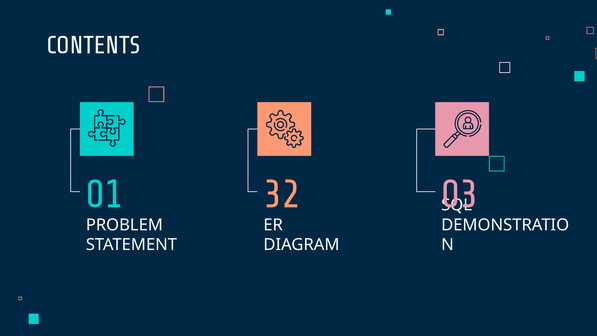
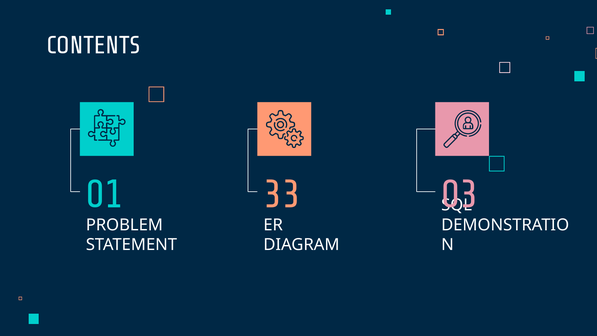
32: 32 -> 33
